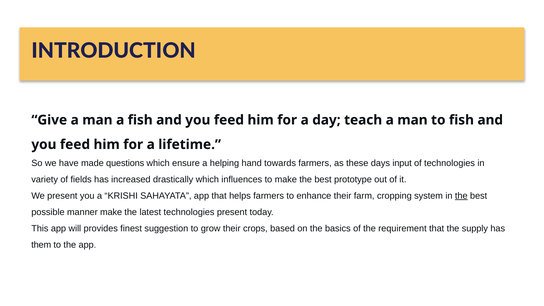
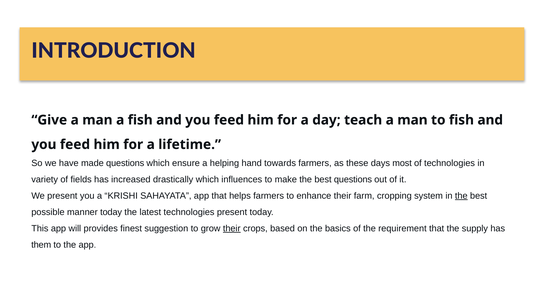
input: input -> most
best prototype: prototype -> questions
manner make: make -> today
their at (232, 228) underline: none -> present
